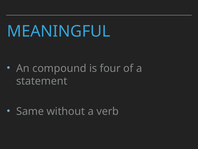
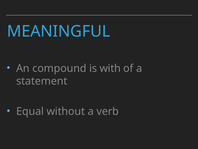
four: four -> with
Same: Same -> Equal
